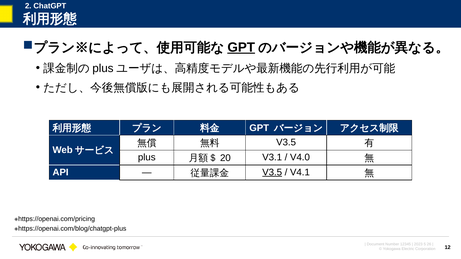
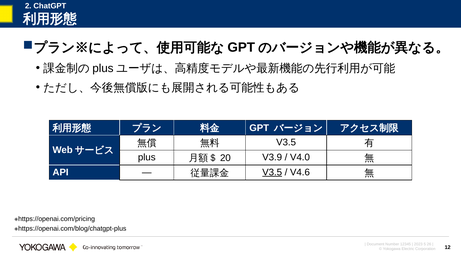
GPT at (241, 47) underline: present -> none
V3.1: V3.1 -> V3.9
V4.1: V4.1 -> V4.6
